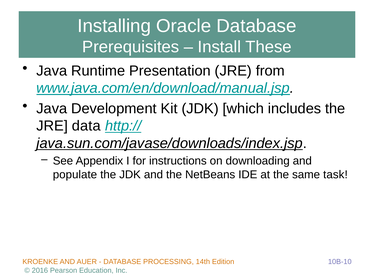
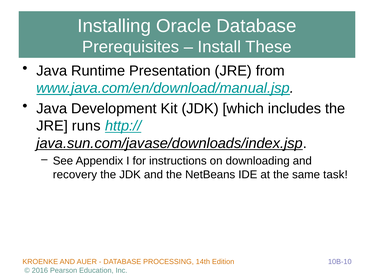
data: data -> runs
populate: populate -> recovery
